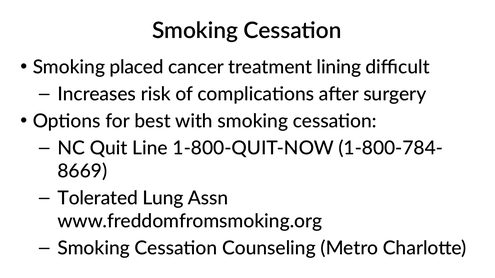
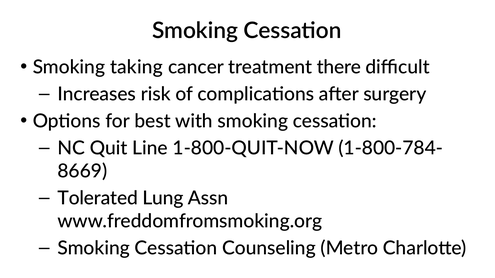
placed: placed -> taking
lining: lining -> there
